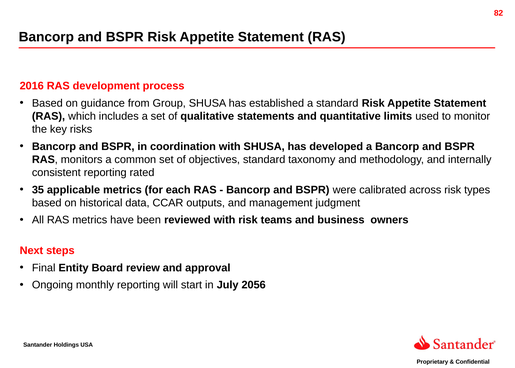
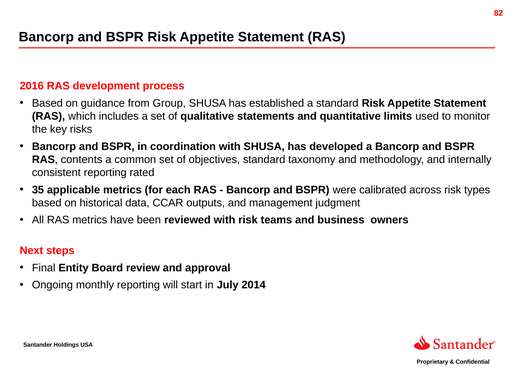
monitors: monitors -> contents
2056: 2056 -> 2014
